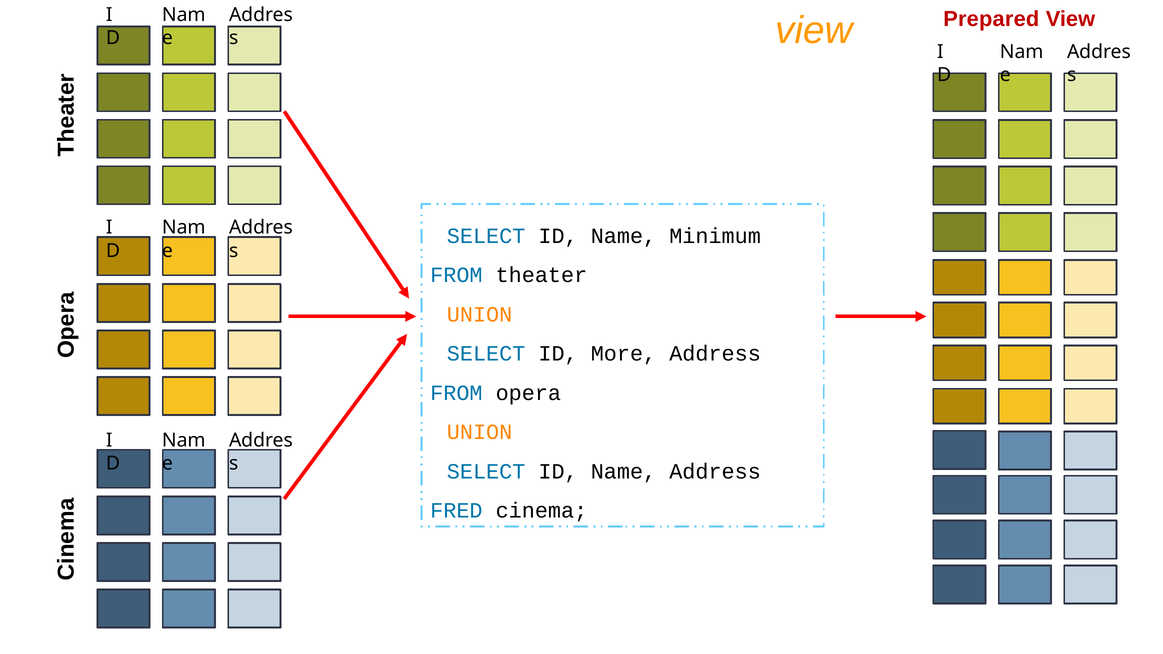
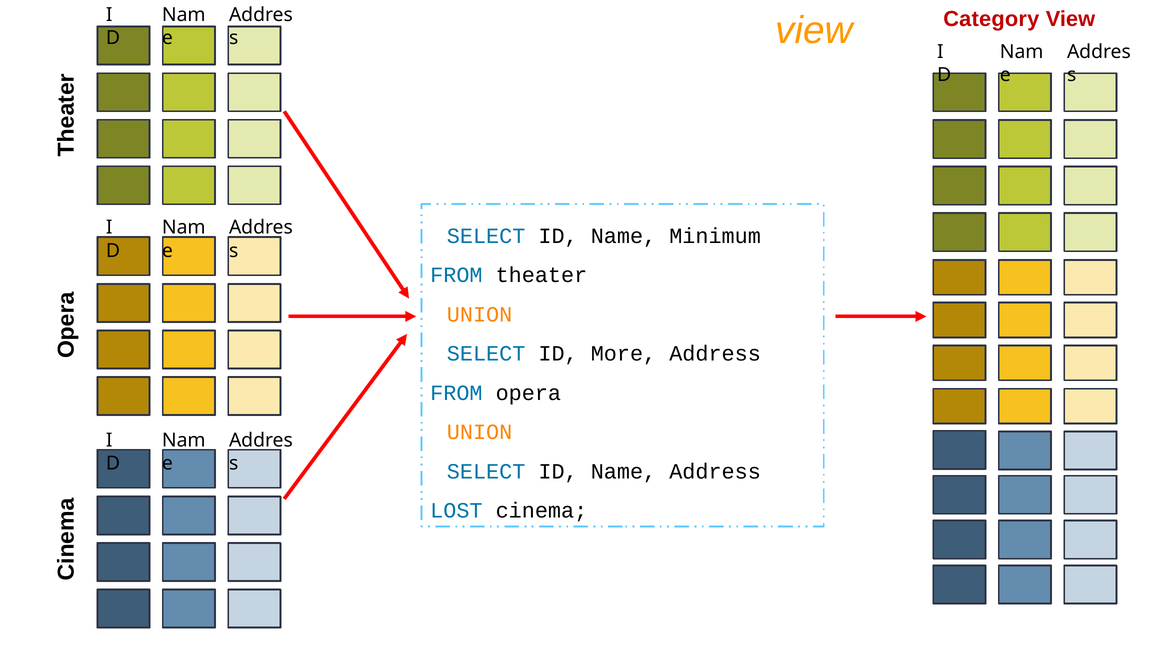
Prepared: Prepared -> Category
FRED: FRED -> LOST
